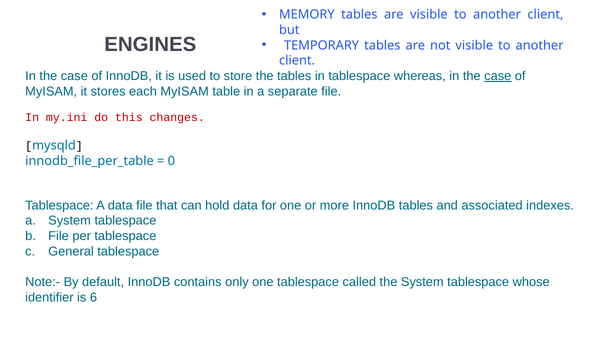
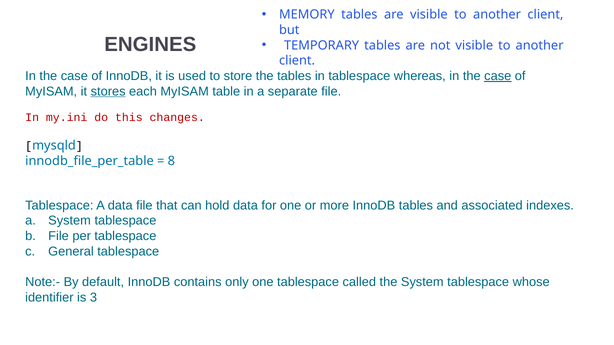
stores underline: none -> present
0: 0 -> 8
6: 6 -> 3
